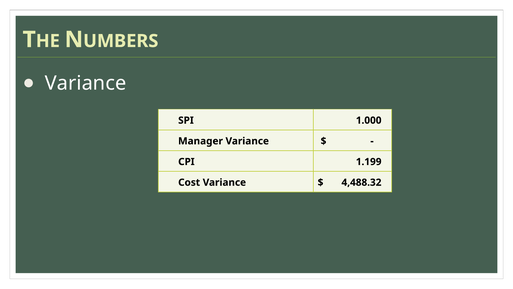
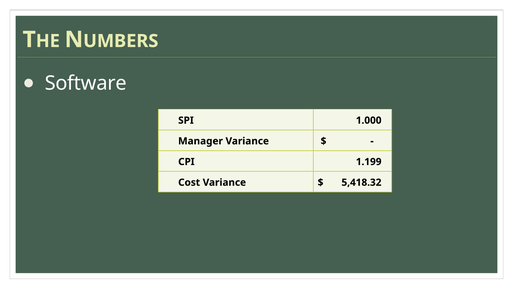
Variance at (86, 83): Variance -> Software
4,488.32: 4,488.32 -> 5,418.32
